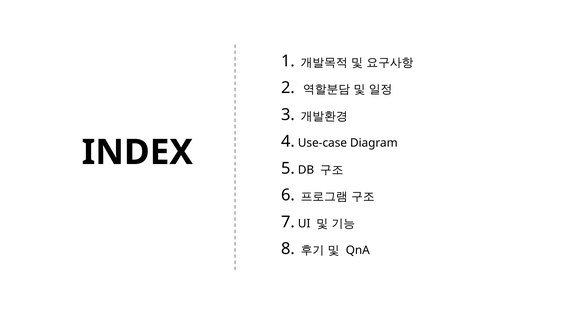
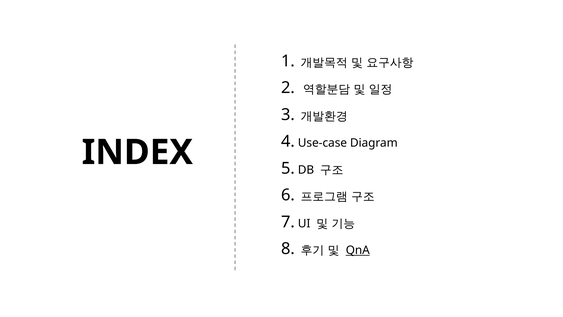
QnA underline: none -> present
